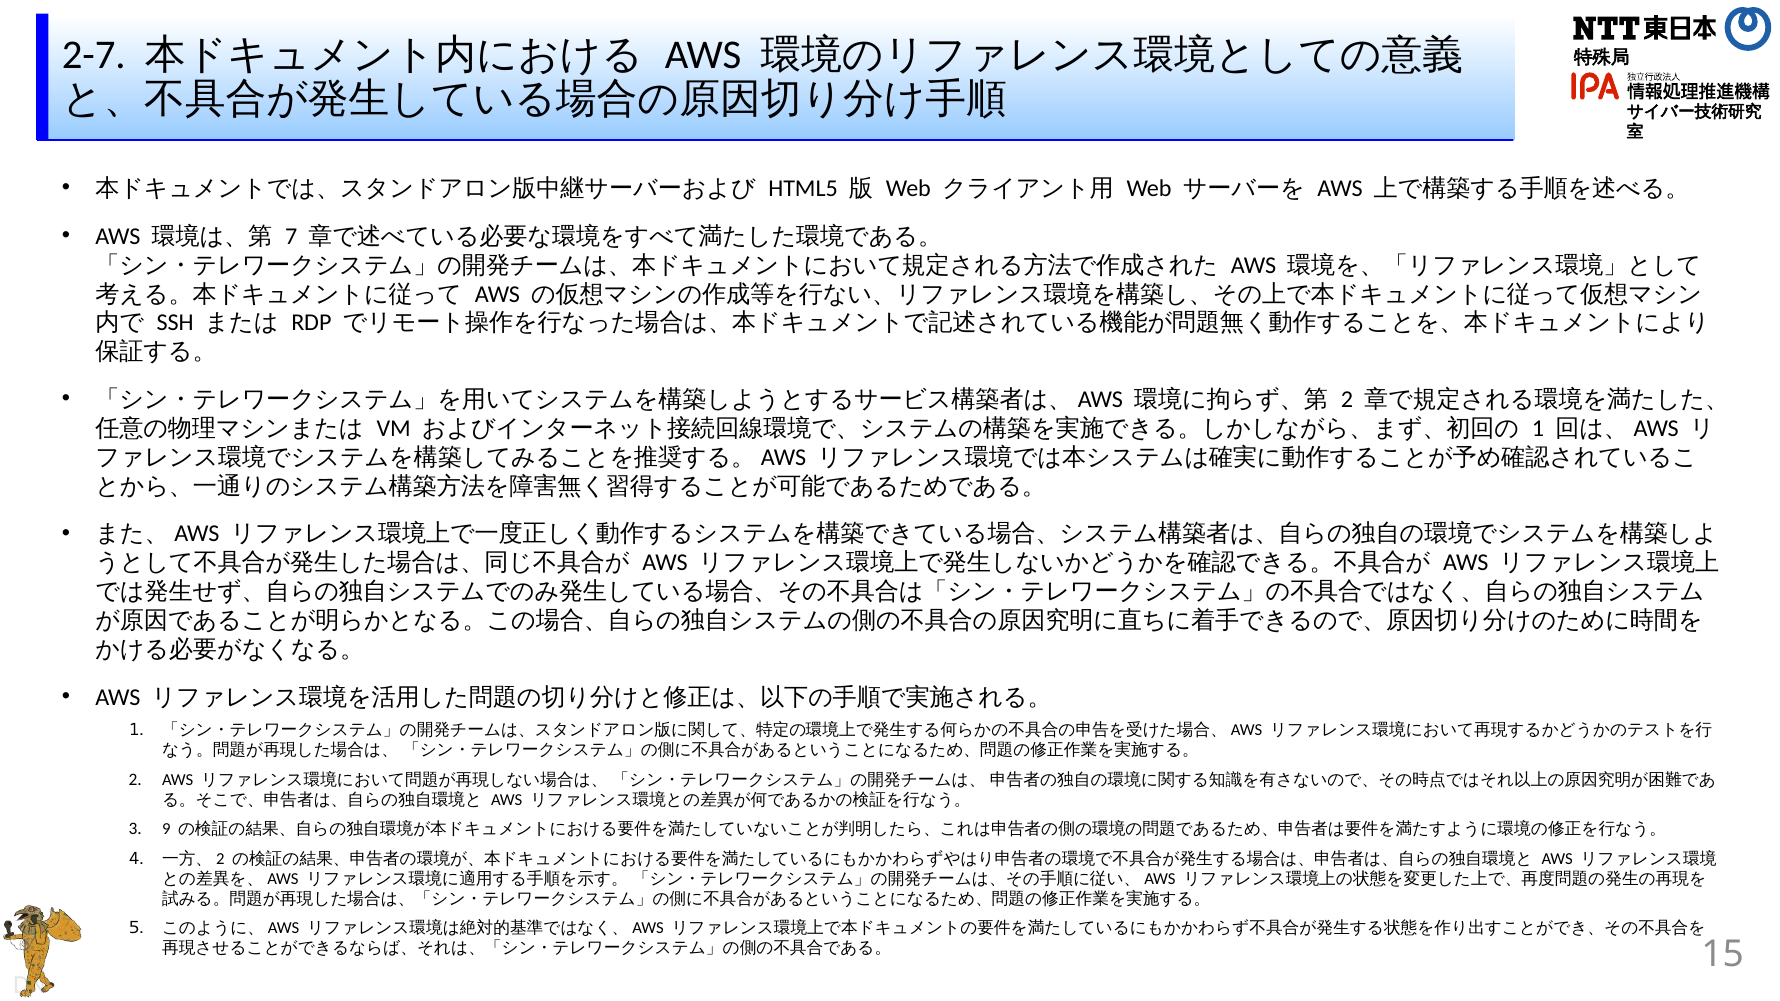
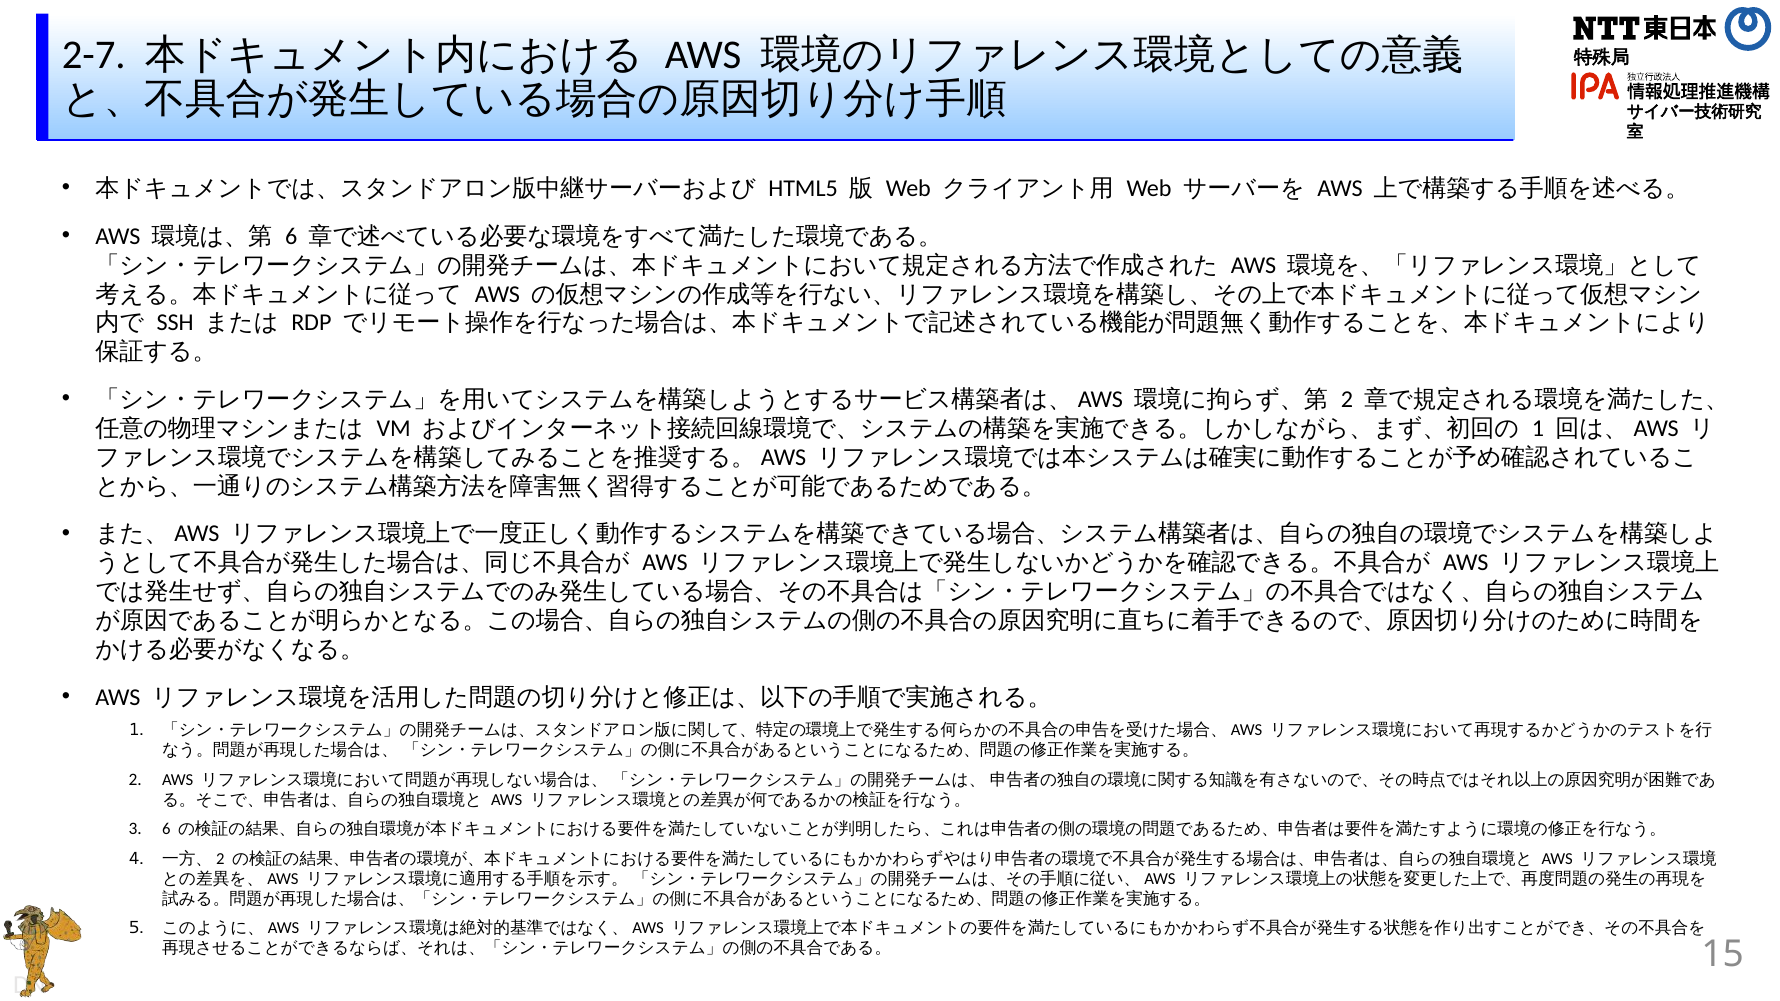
7 at (291, 236): 7 -> 6
9 at (166, 829): 9 -> 6
